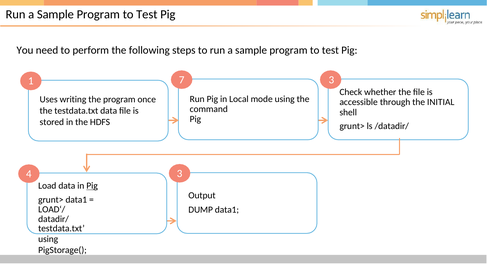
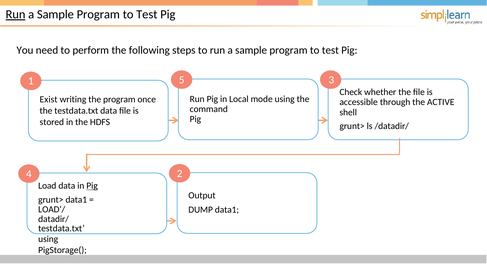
Run at (16, 15) underline: none -> present
7: 7 -> 5
Uses: Uses -> Exist
INITIAL: INITIAL -> ACTIVE
4 3: 3 -> 2
